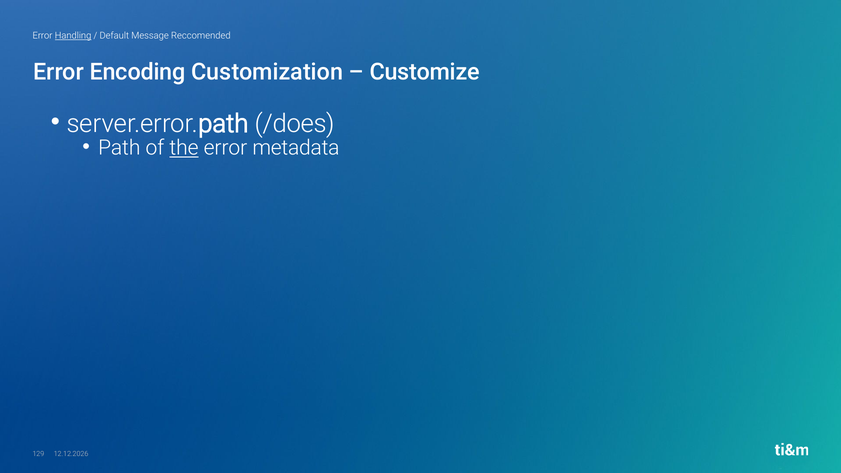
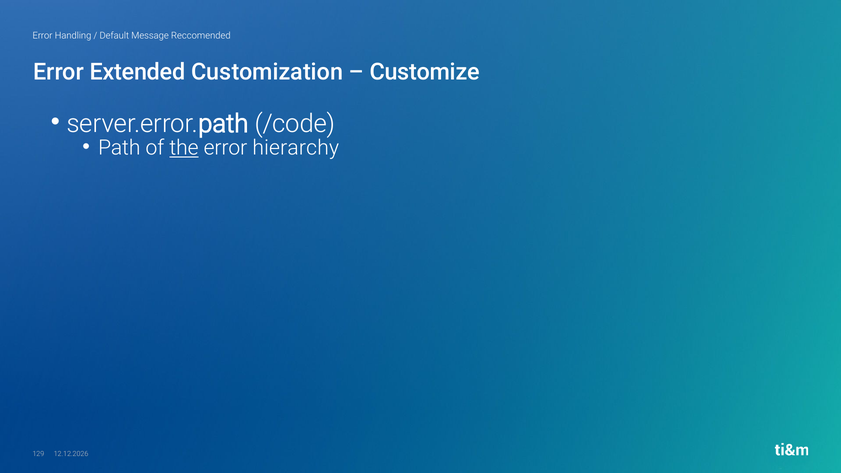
Handling underline: present -> none
Encoding: Encoding -> Extended
/does: /does -> /code
metadata: metadata -> hierarchy
